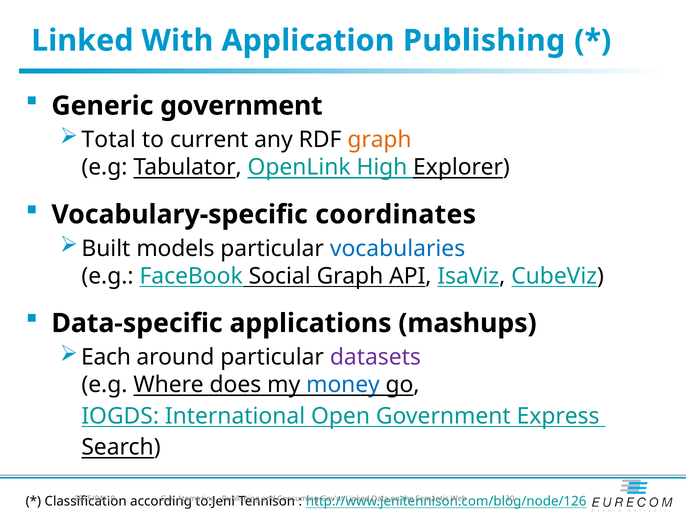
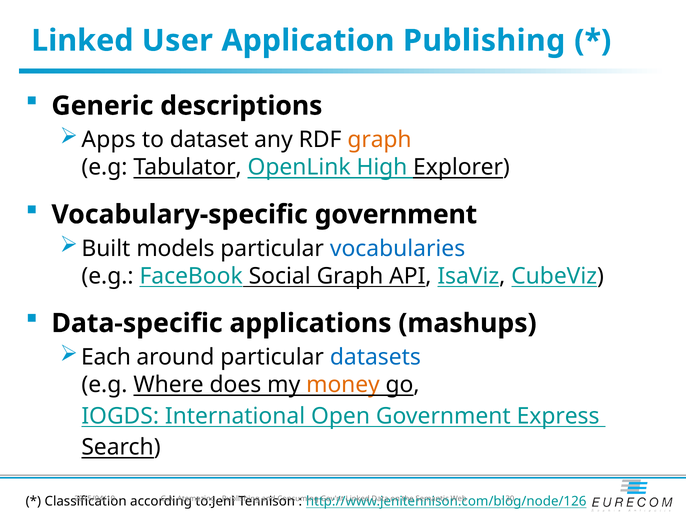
With: With -> User
Generic government: government -> descriptions
Total: Total -> Apps
current: current -> dataset
Vocabulary-specific coordinates: coordinates -> government
datasets colour: purple -> blue
money colour: blue -> orange
